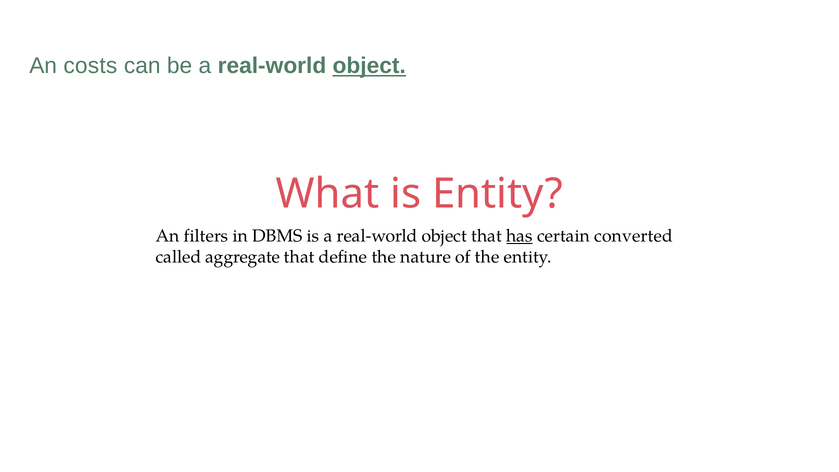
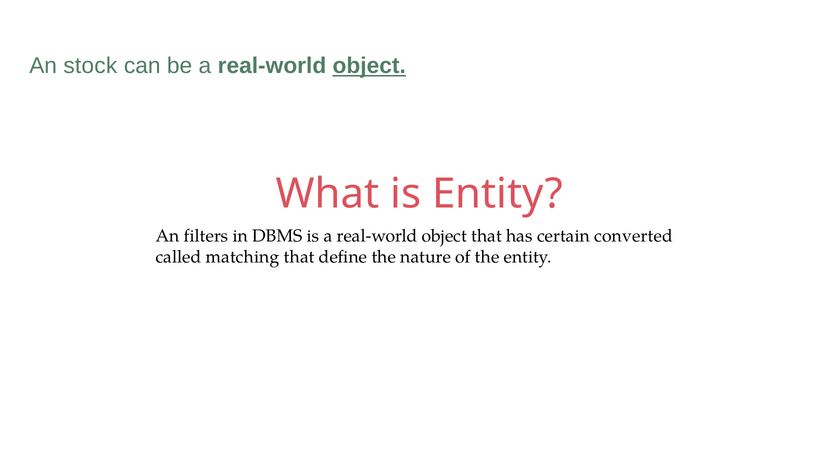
costs: costs -> stock
has underline: present -> none
aggregate: aggregate -> matching
